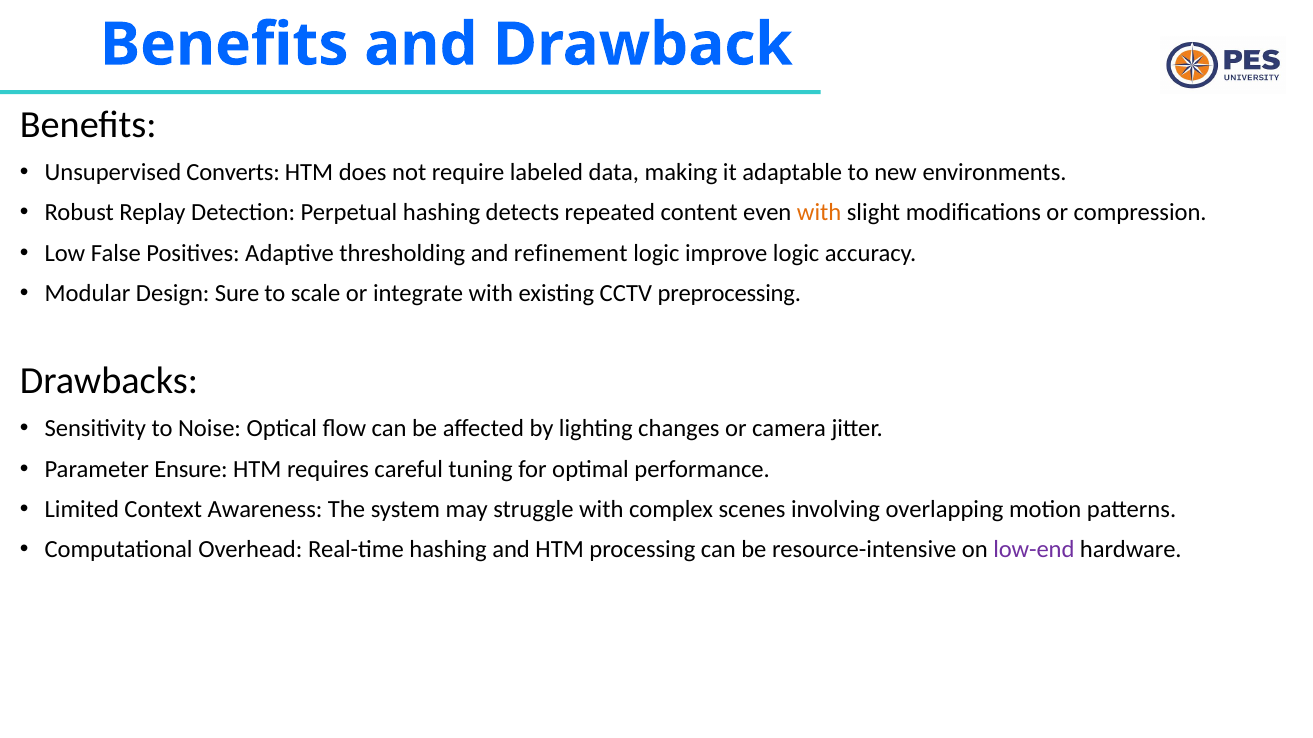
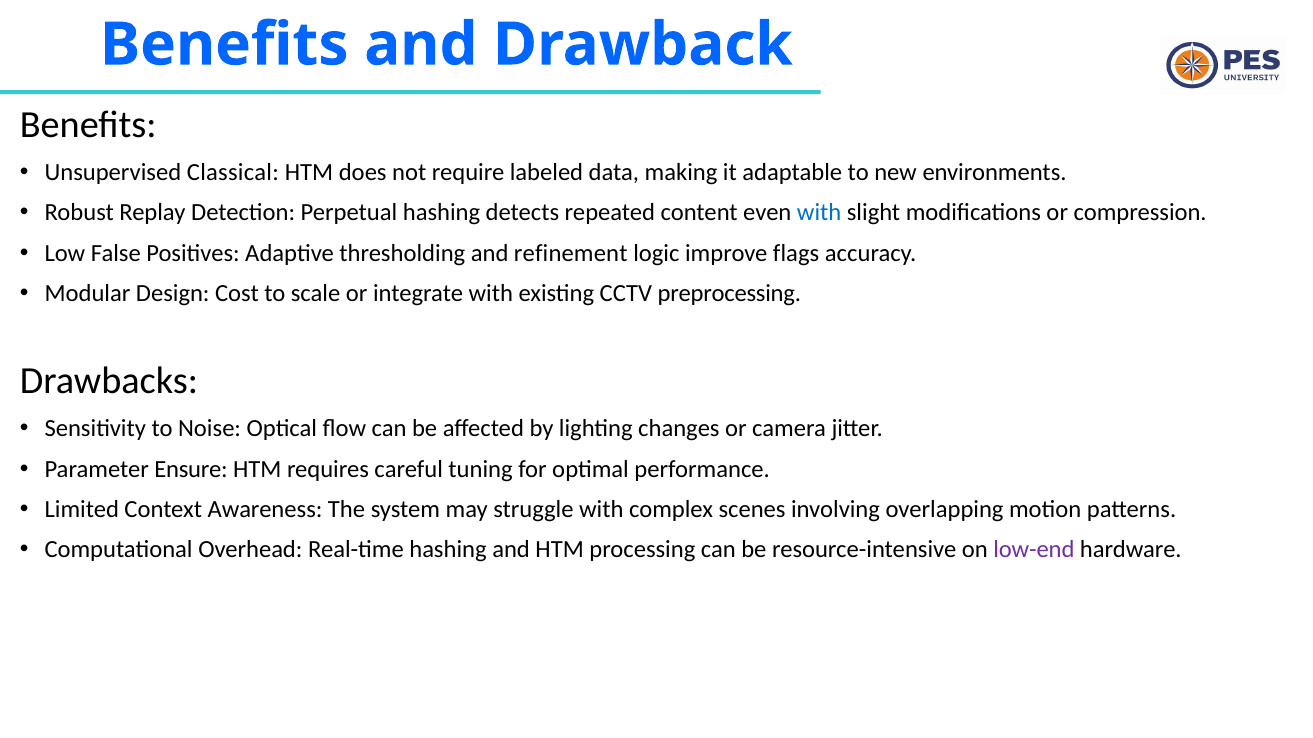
Converts: Converts -> Classical
with at (819, 213) colour: orange -> blue
improve logic: logic -> flags
Sure: Sure -> Cost
